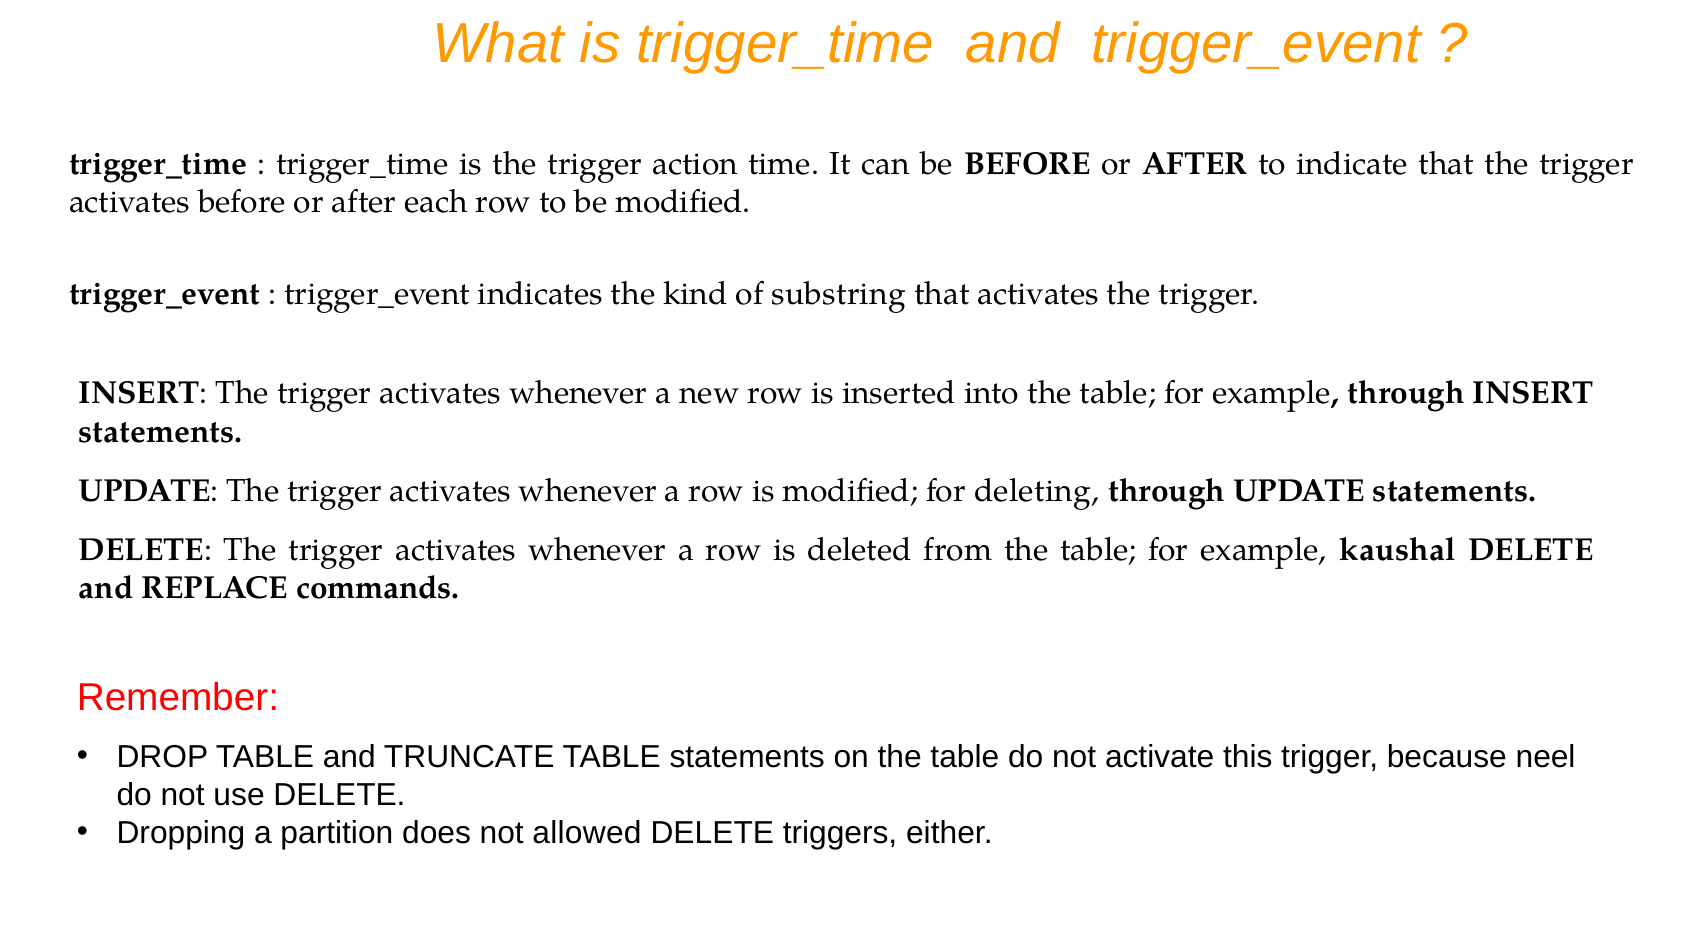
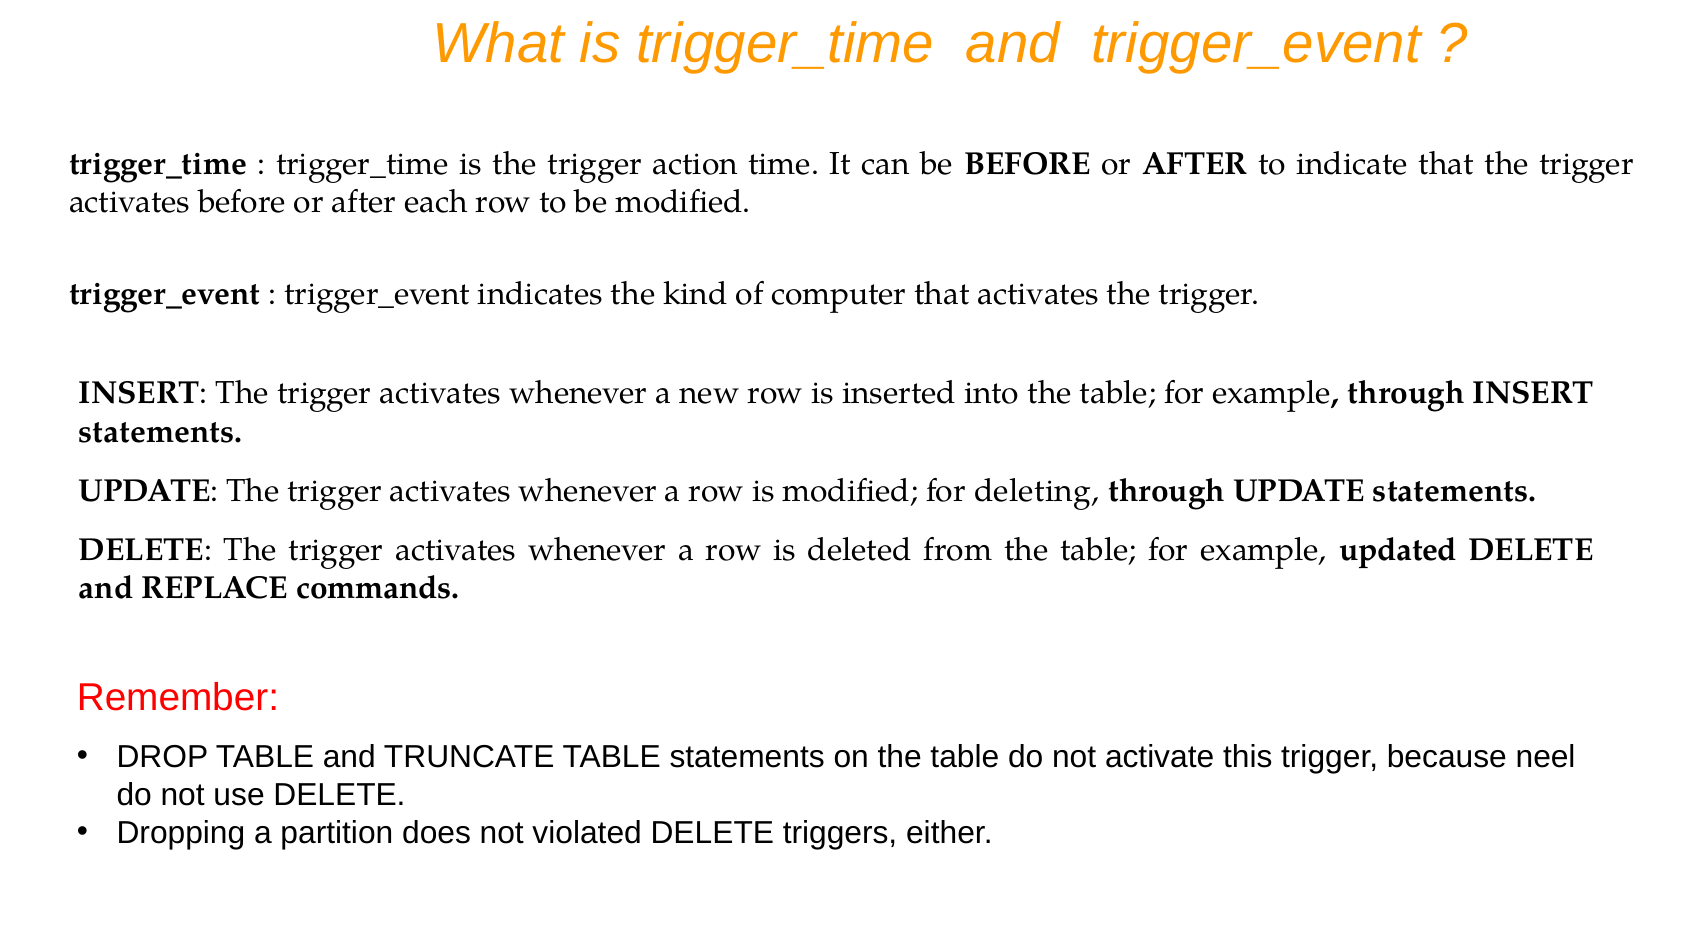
substring: substring -> computer
kaushal: kaushal -> updated
allowed: allowed -> violated
